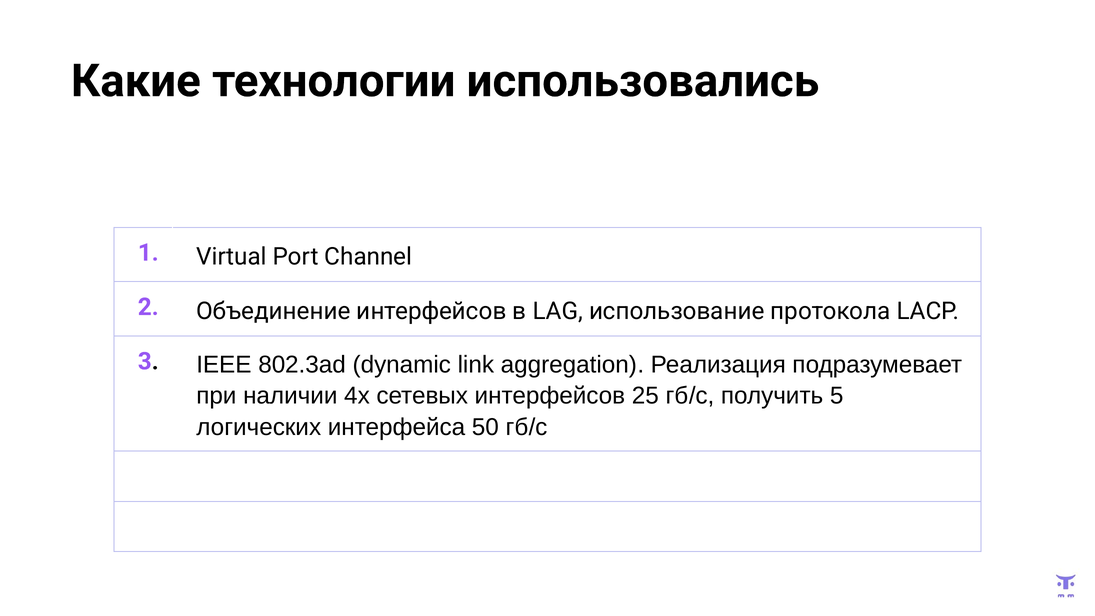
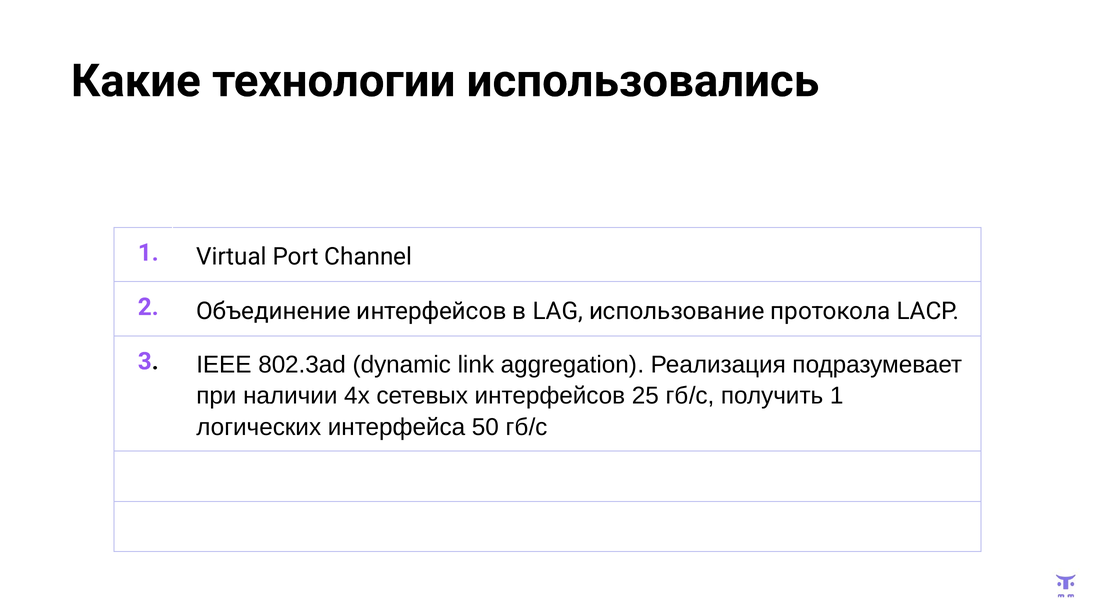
получить 5: 5 -> 1
